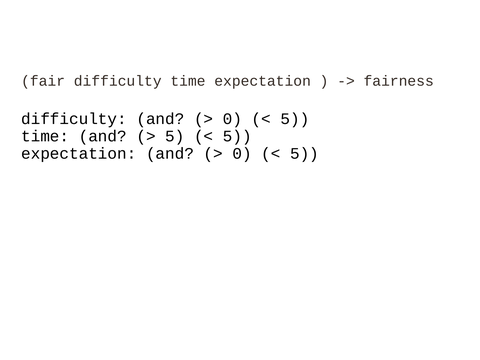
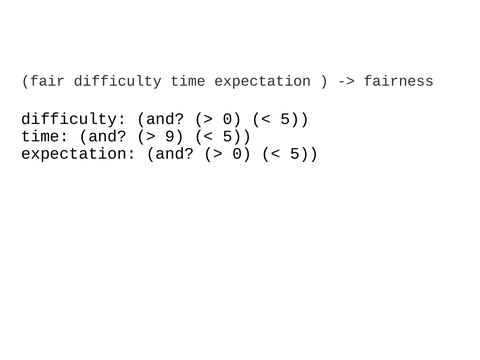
5 at (175, 136): 5 -> 9
